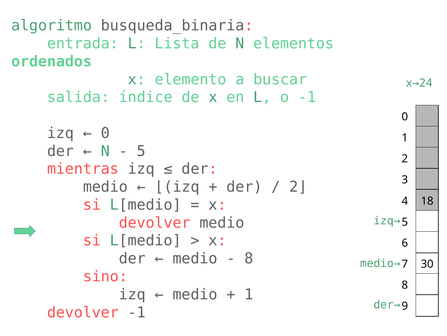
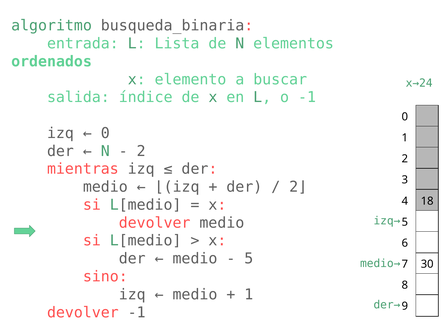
5 at (141, 151): 5 -> 2
8 at (249, 258): 8 -> 5
